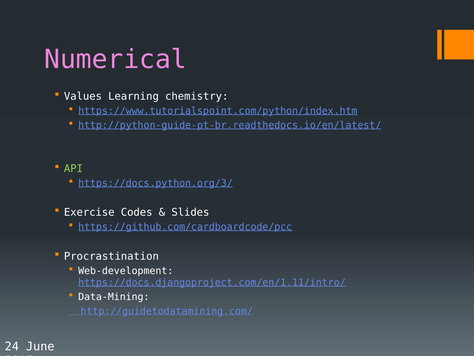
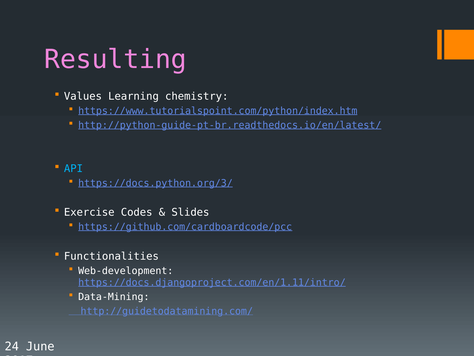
Numerical: Numerical -> Resulting
API colour: light green -> light blue
Procrastination: Procrastination -> Functionalities
